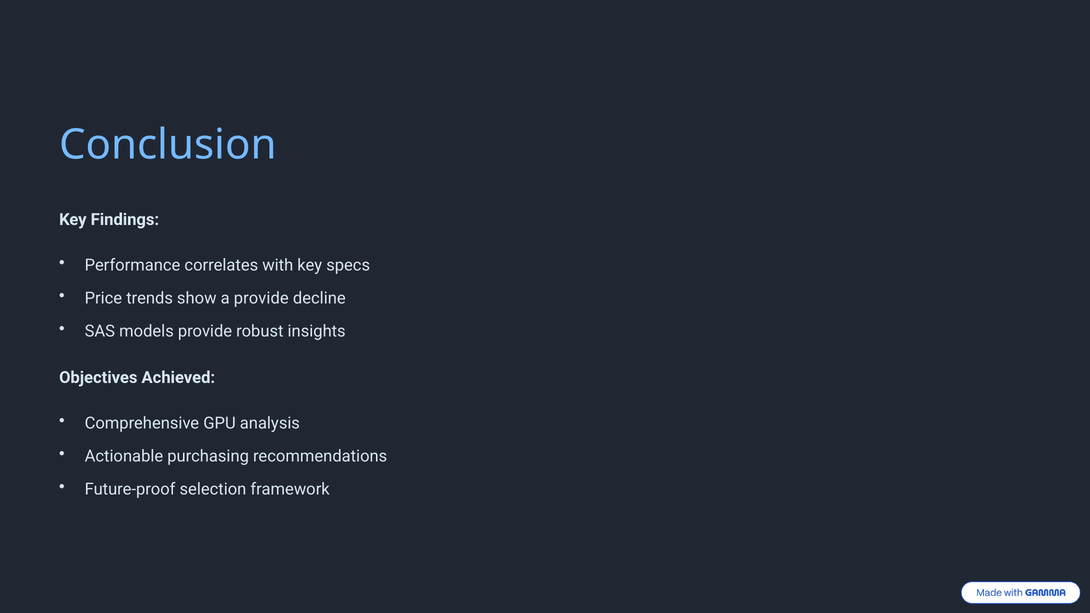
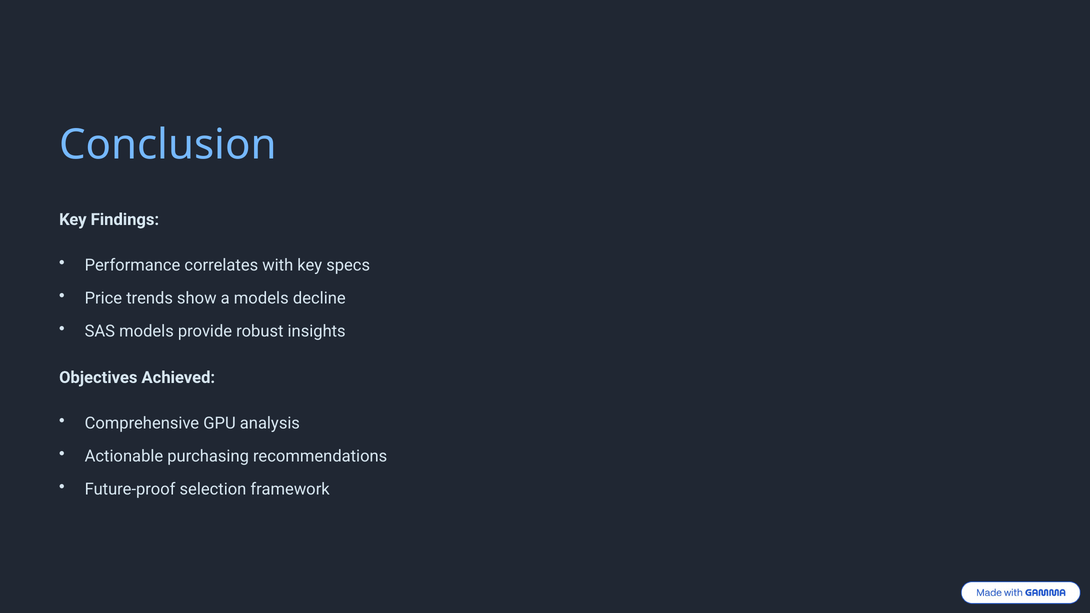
a provide: provide -> models
